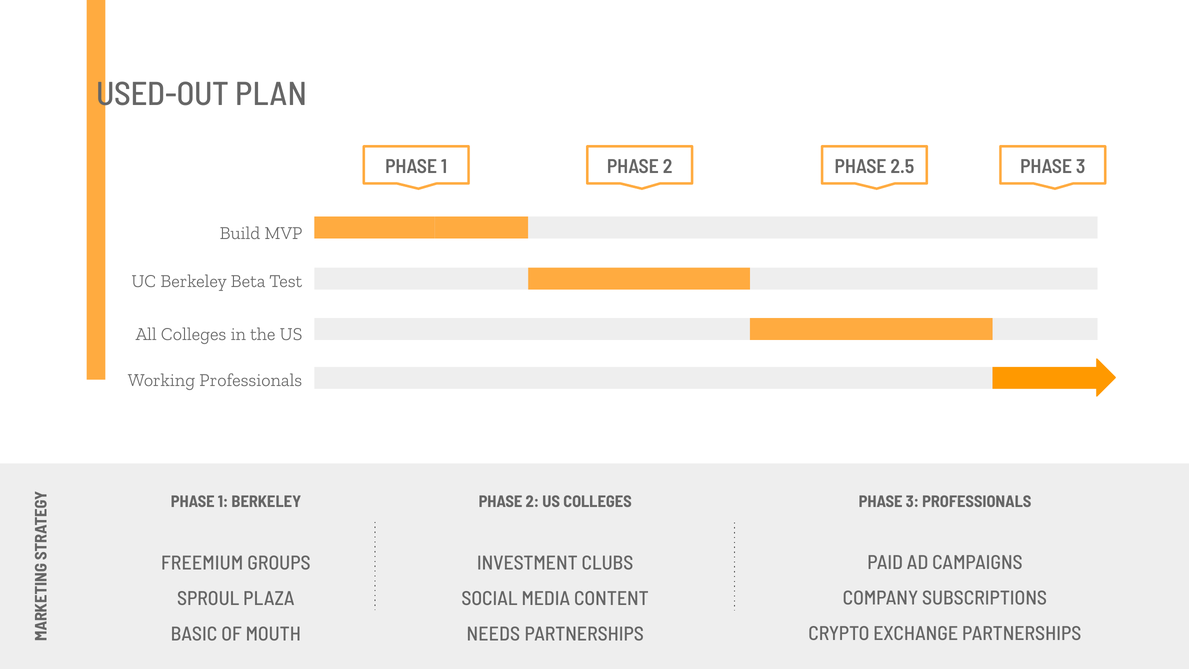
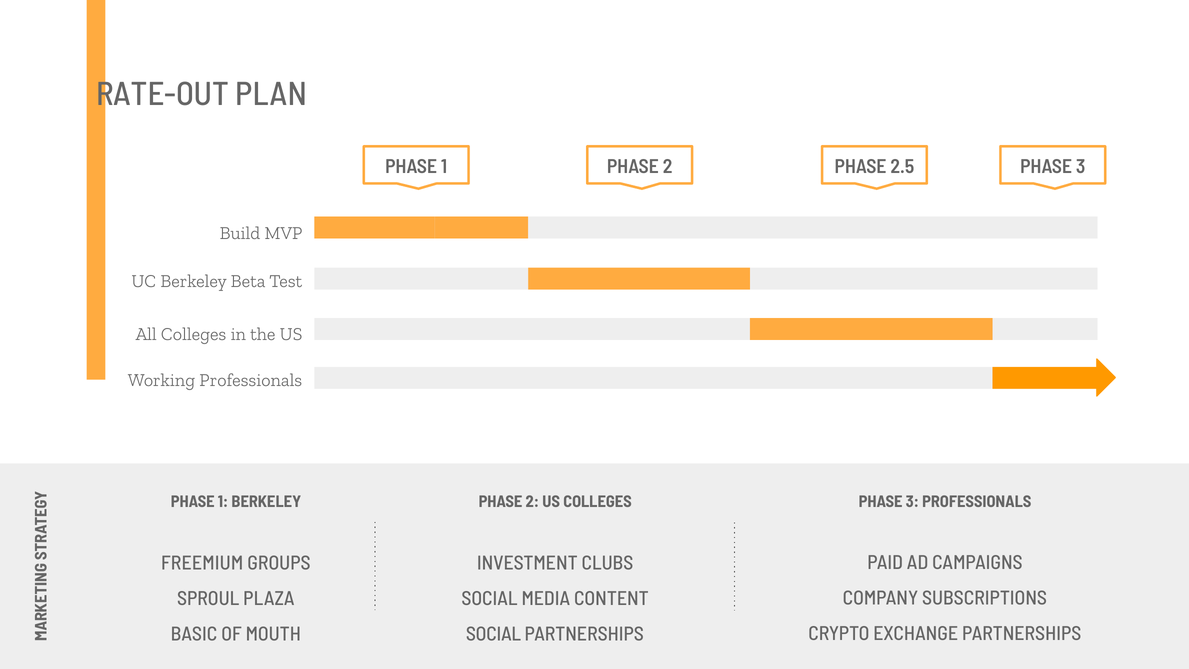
USED-OUT: USED-OUT -> RATE-OUT
NEEDS at (493, 634): NEEDS -> SOCIAL
